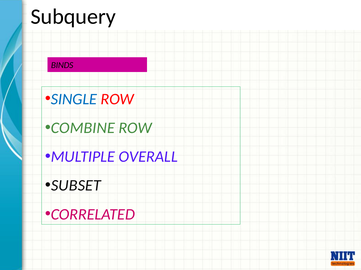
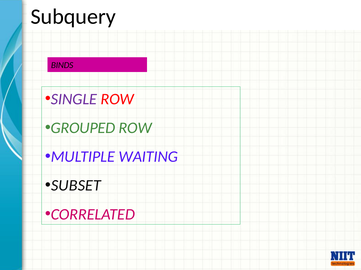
SINGLE colour: blue -> purple
COMBINE: COMBINE -> GROUPED
OVERALL: OVERALL -> WAITING
